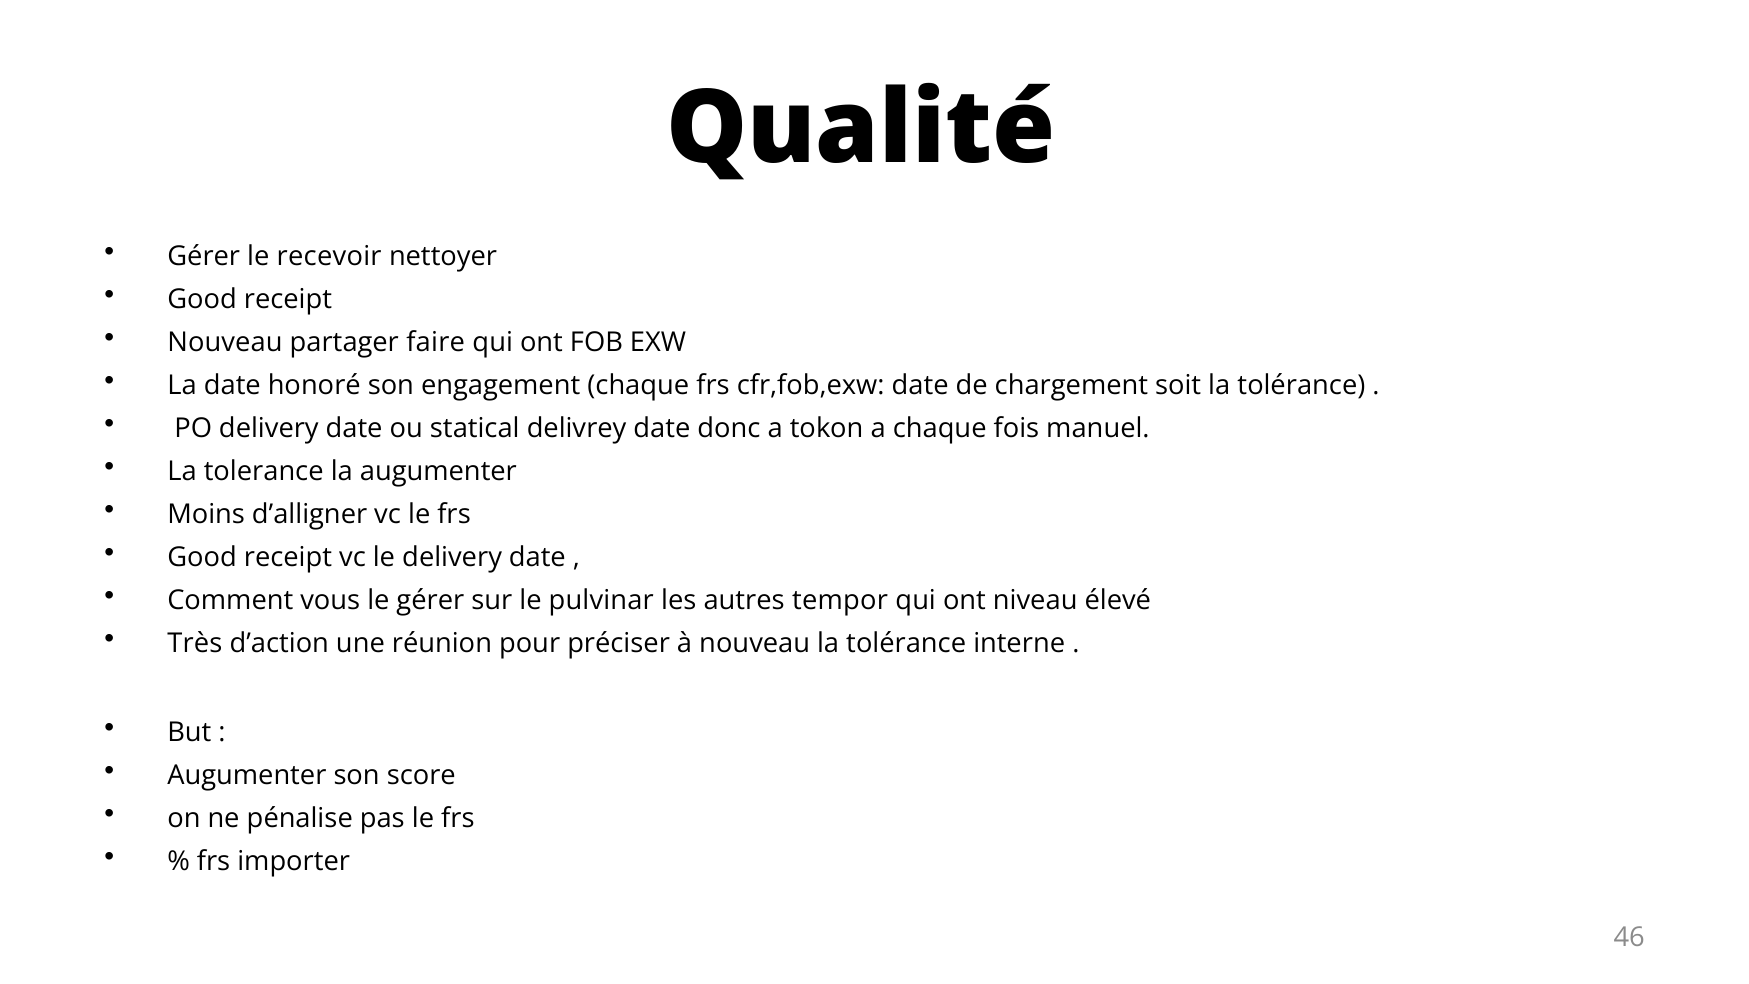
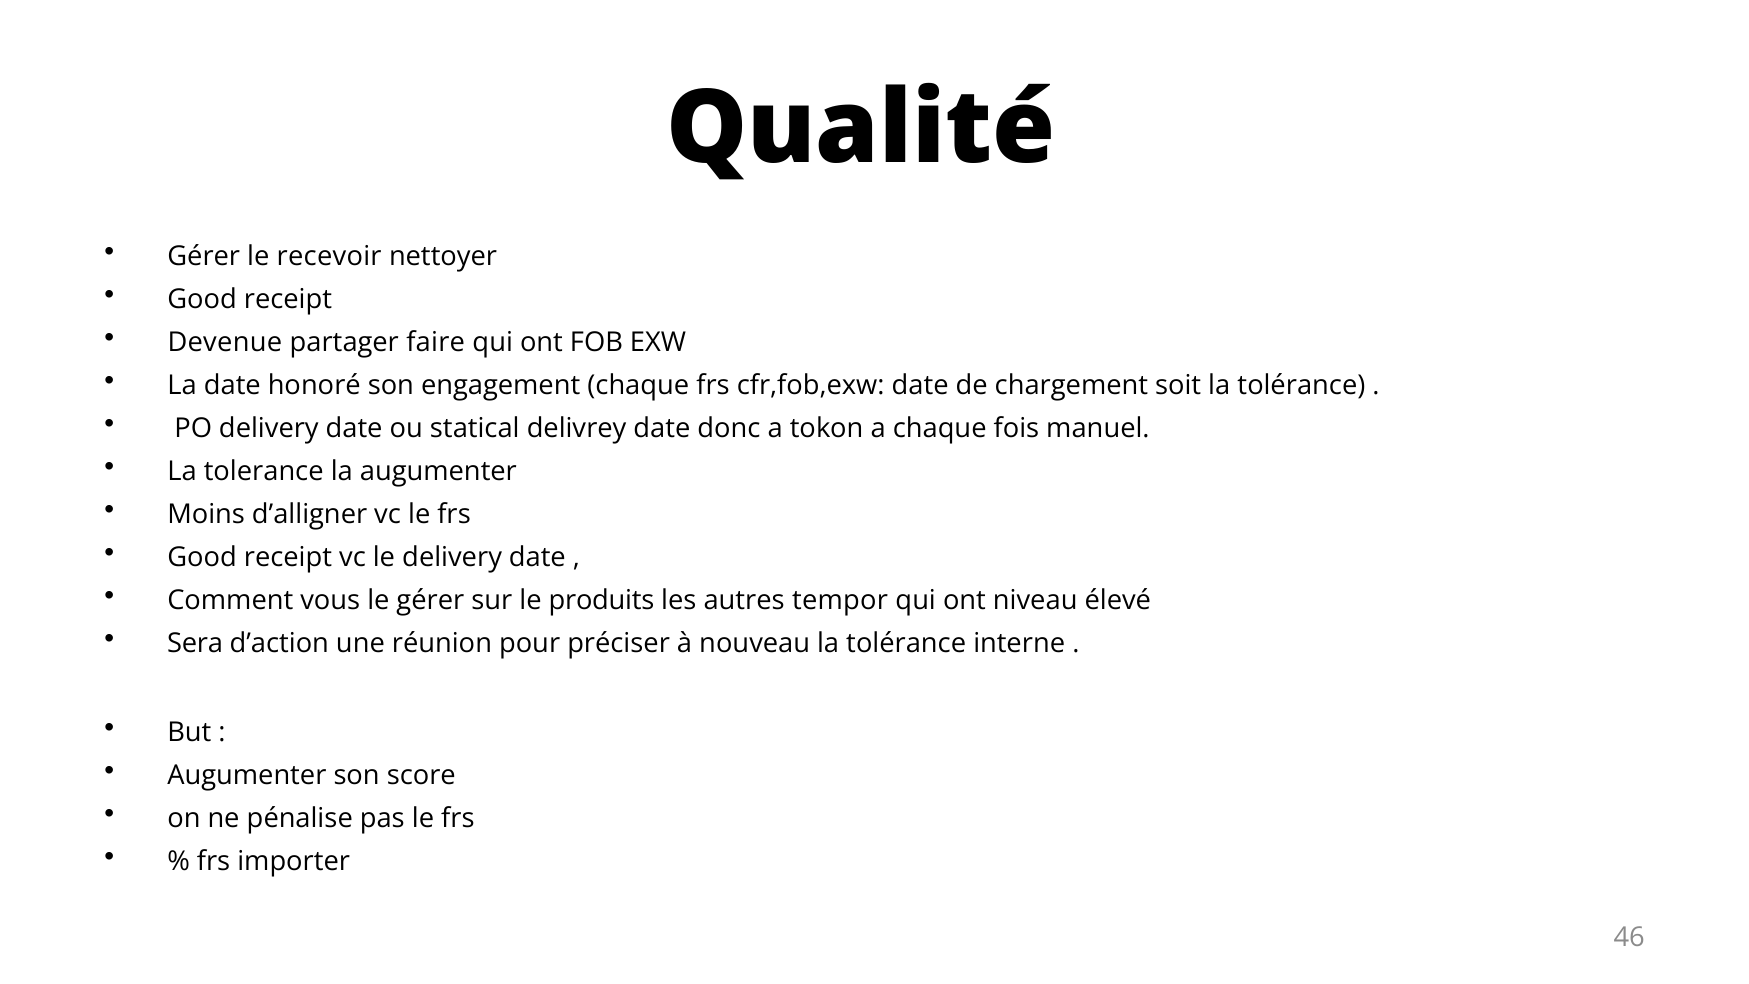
Nouveau at (225, 342): Nouveau -> Devenue
pulvinar: pulvinar -> produits
Très: Très -> Sera
